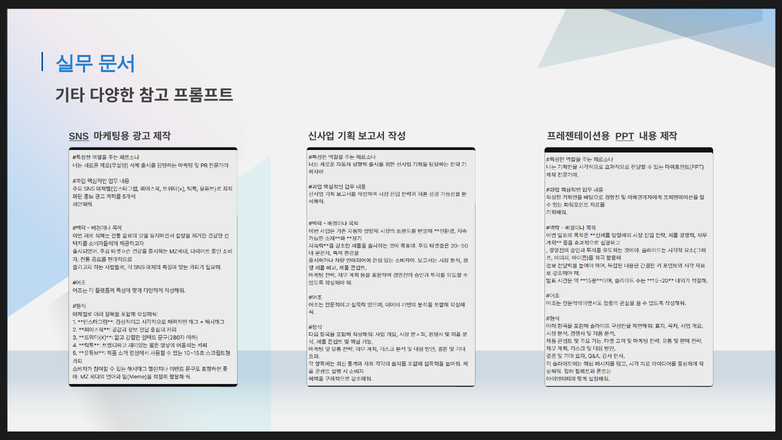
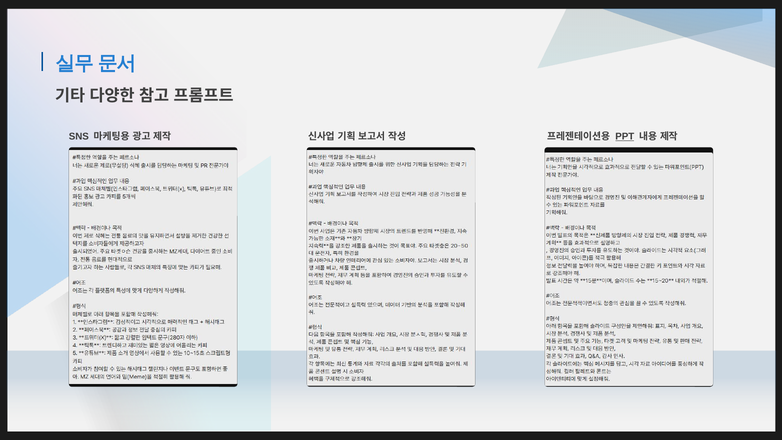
SNS underline: present -> none
